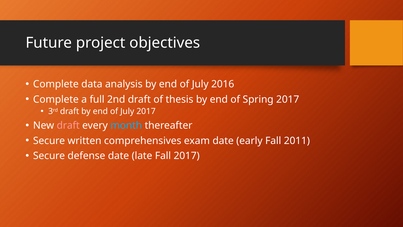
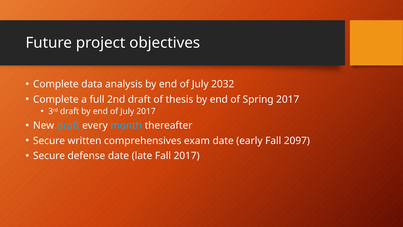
2016: 2016 -> 2032
draft at (68, 125) colour: pink -> light blue
2011: 2011 -> 2097
